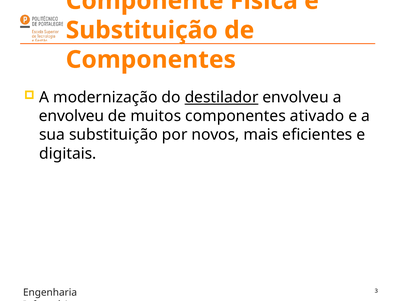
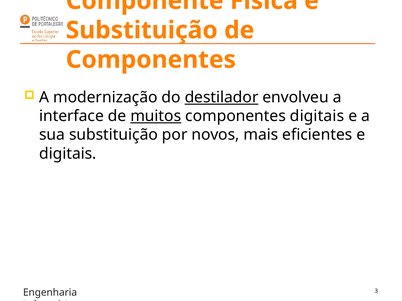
envolveu at (72, 116): envolveu -> interface
muitos underline: none -> present
componentes ativado: ativado -> digitais
